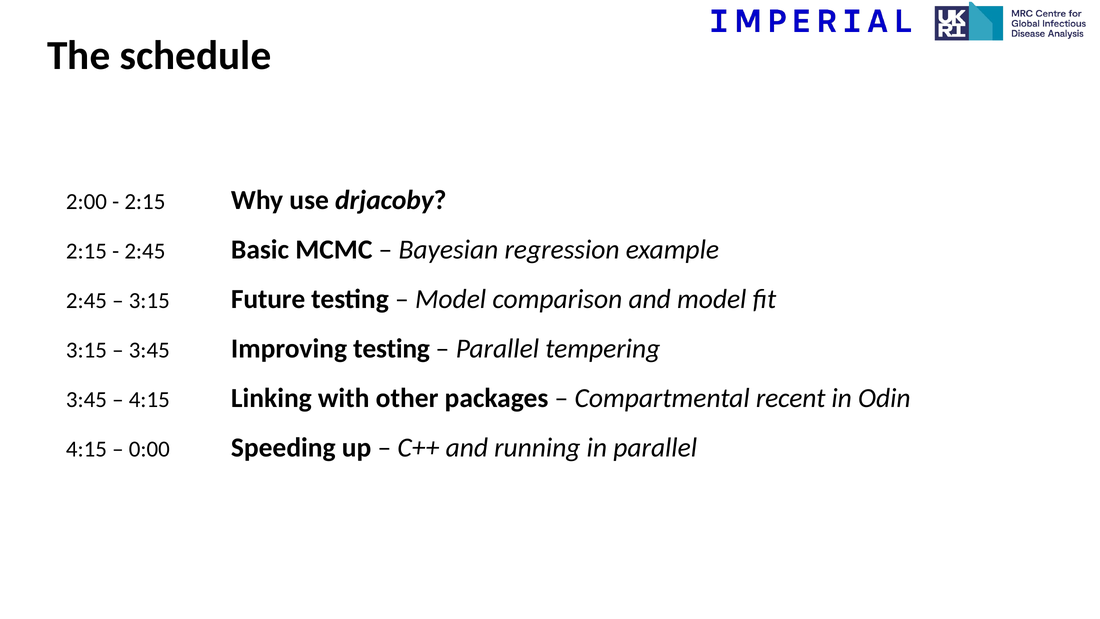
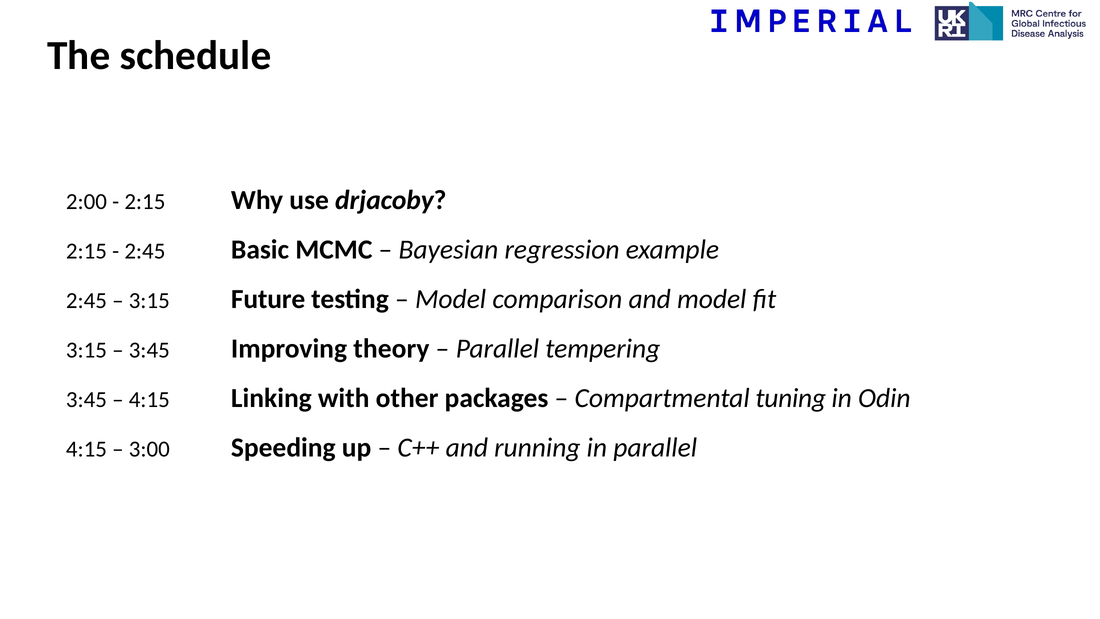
Improving testing: testing -> theory
recent: recent -> tuning
0:00: 0:00 -> 3:00
